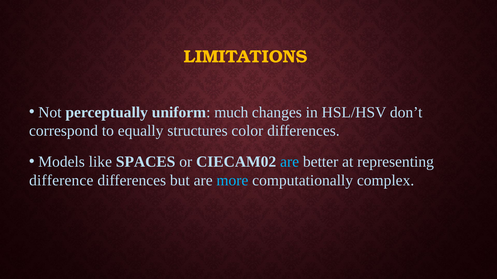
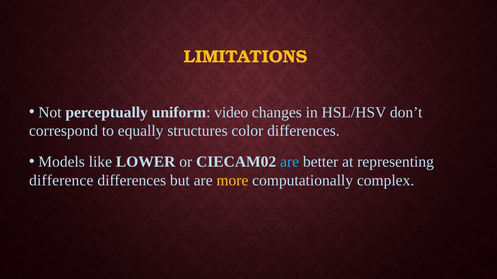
much: much -> video
SPACES: SPACES -> LOWER
more colour: light blue -> yellow
